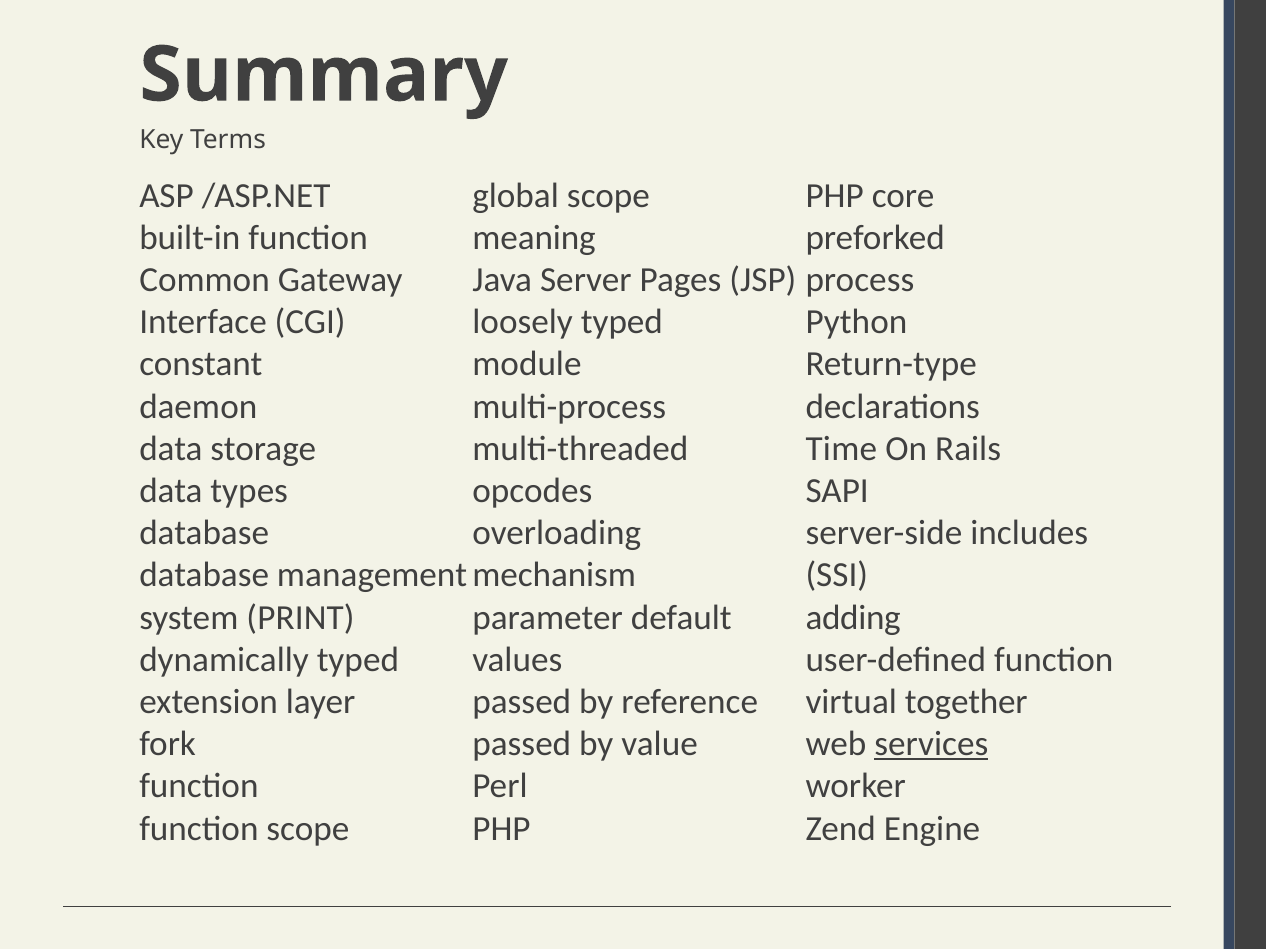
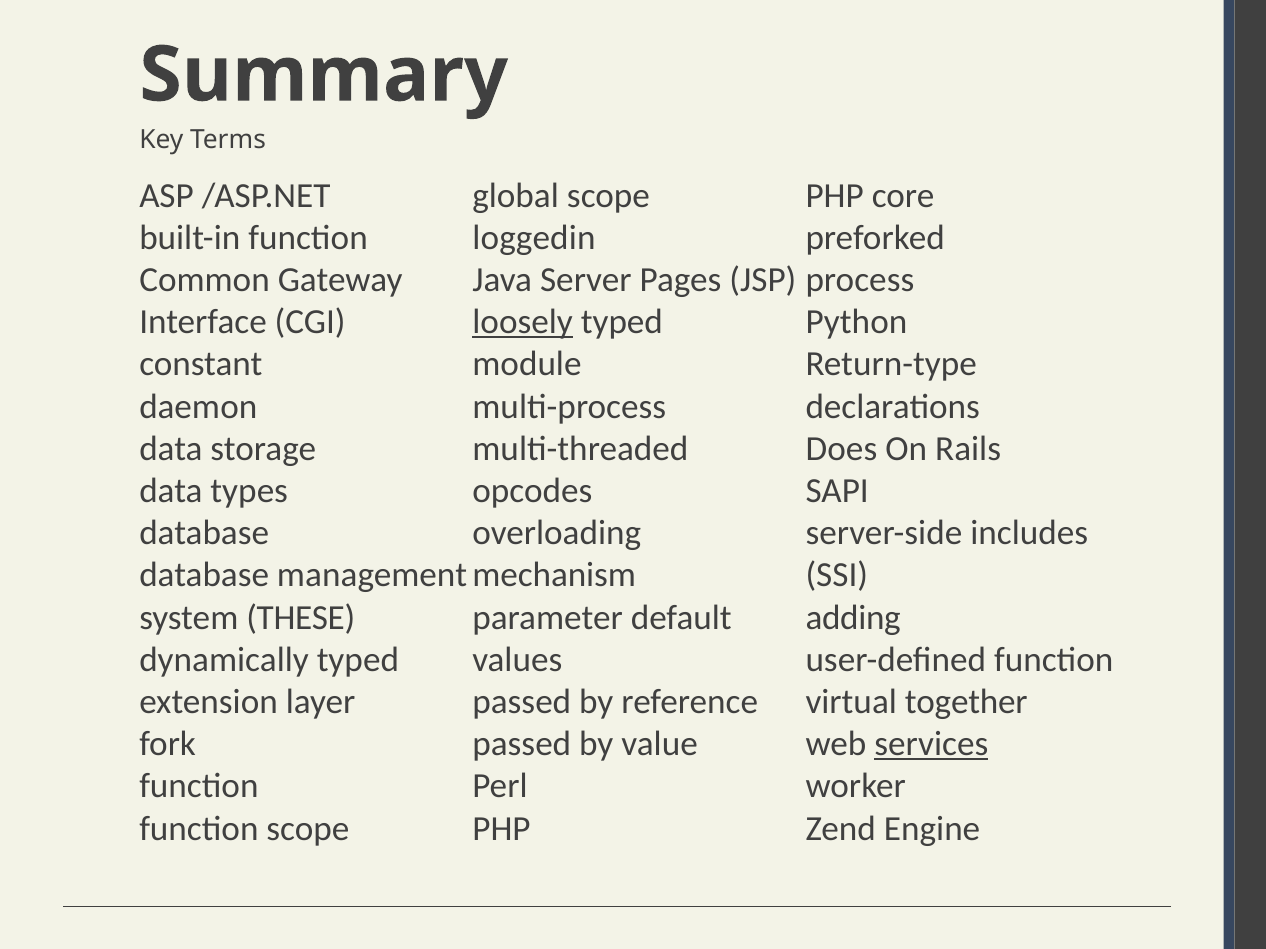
meaning: meaning -> loggedin
loosely underline: none -> present
Time: Time -> Does
PRINT: PRINT -> THESE
